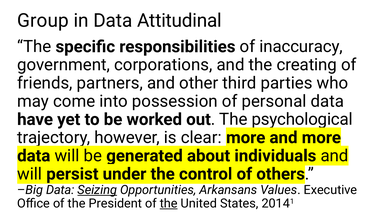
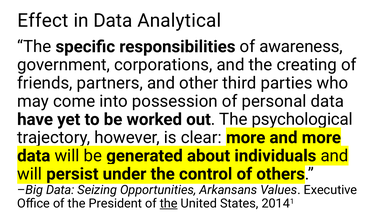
Group: Group -> Effect
Attitudinal: Attitudinal -> Analytical
inaccuracy: inaccuracy -> awareness
Seizing underline: present -> none
